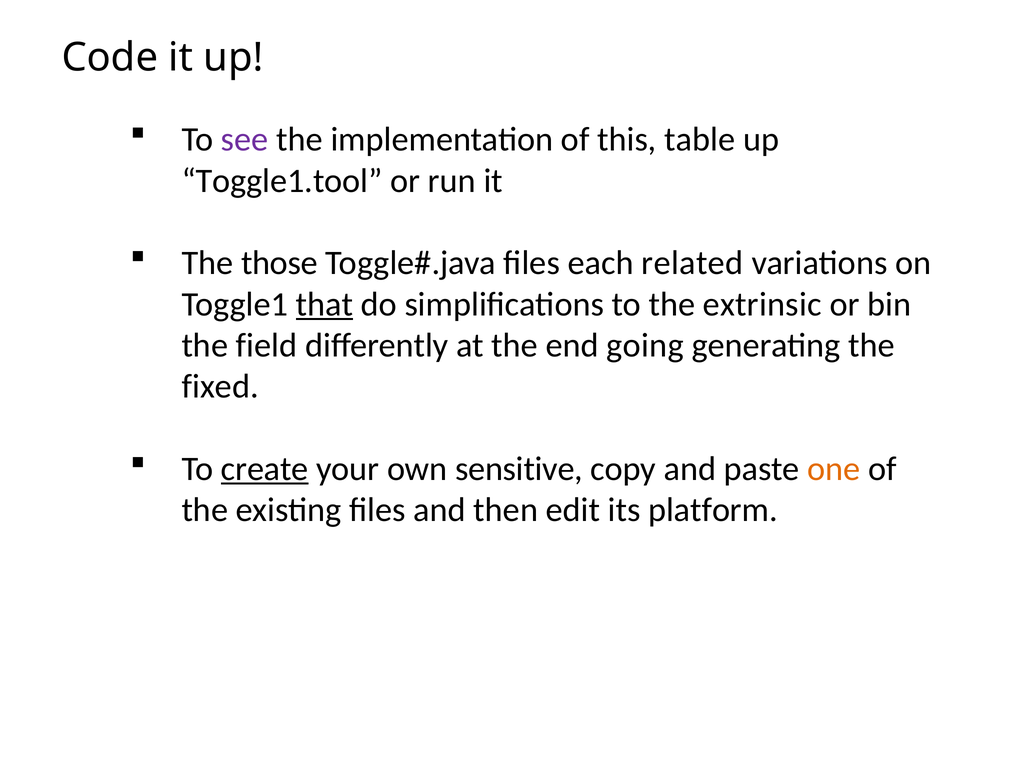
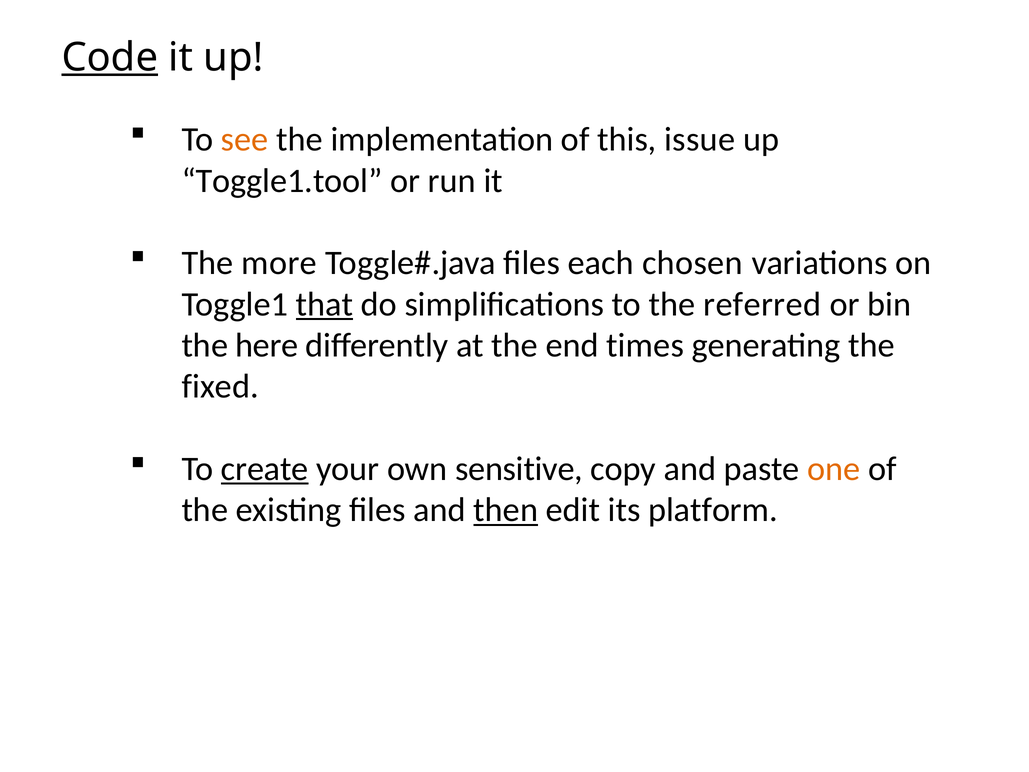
Code underline: none -> present
see colour: purple -> orange
table: table -> issue
those: those -> more
related: related -> chosen
extrinsic: extrinsic -> referred
field: field -> here
going: going -> times
then underline: none -> present
